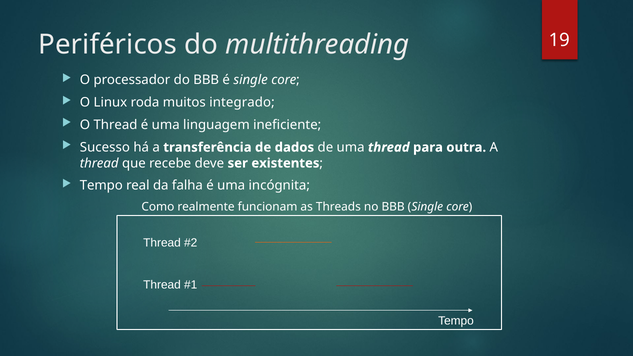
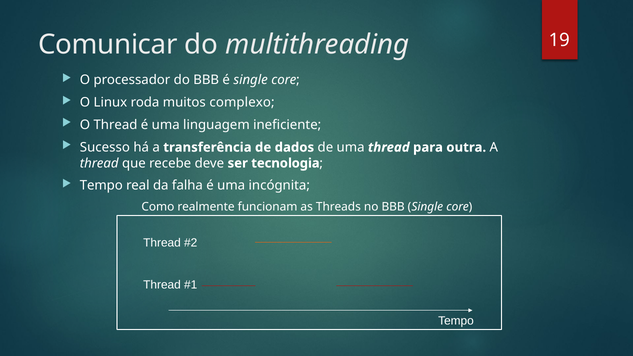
Periféricos: Periféricos -> Comunicar
integrado: integrado -> complexo
existentes: existentes -> tecnologia
